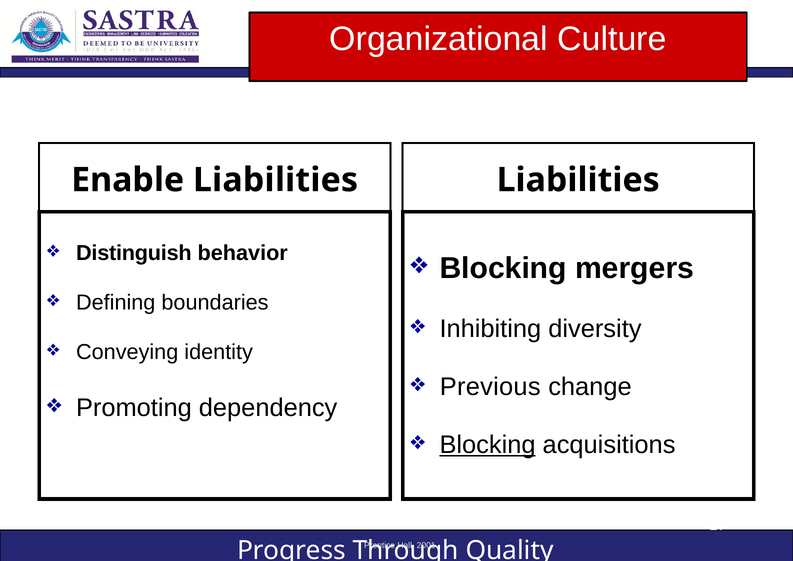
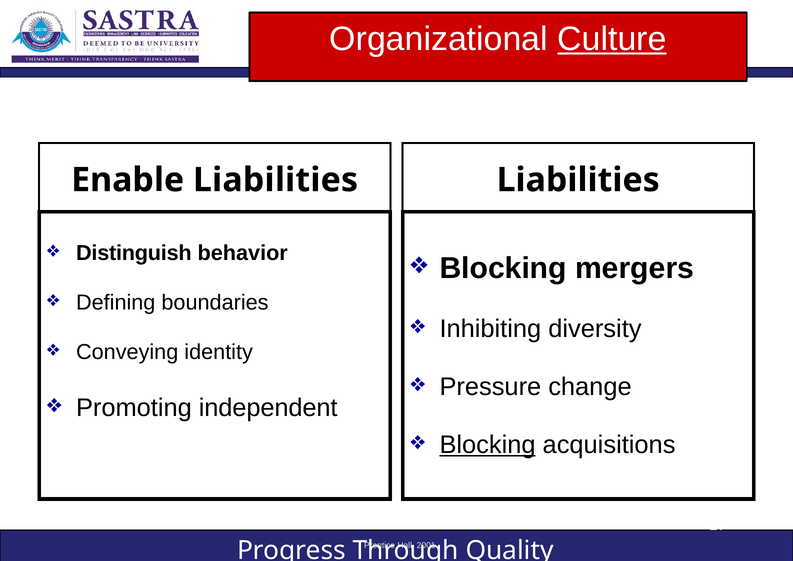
Culture underline: none -> present
Previous: Previous -> Pressure
dependency: dependency -> independent
